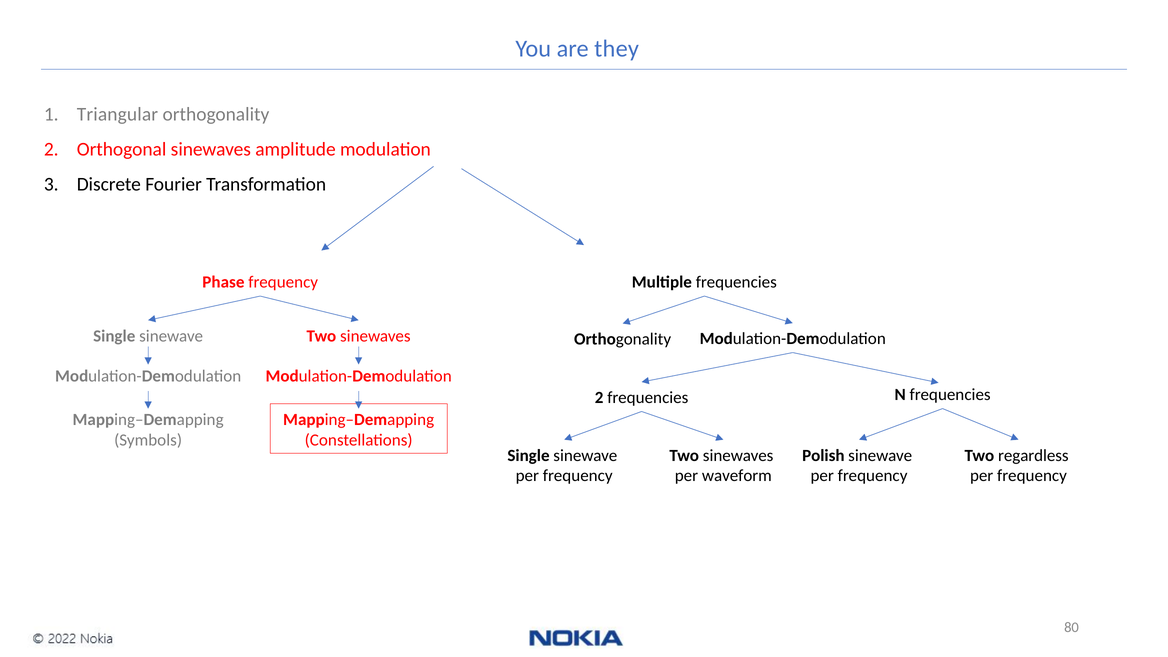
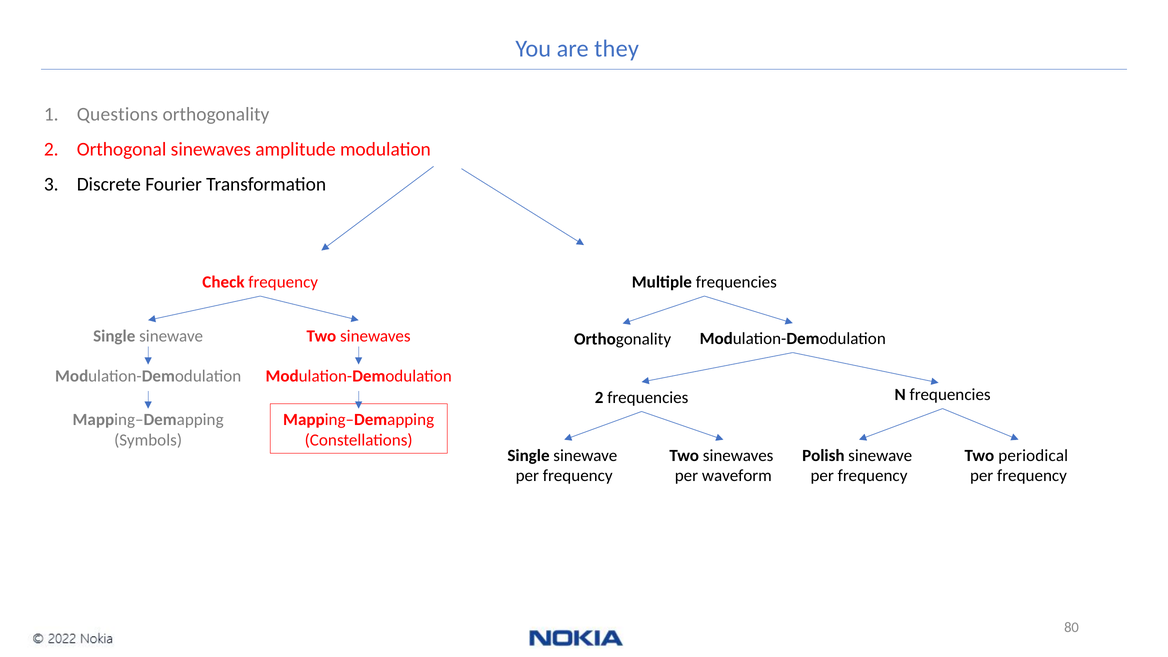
Triangular: Triangular -> Questions
Phase: Phase -> Check
regardless: regardless -> periodical
